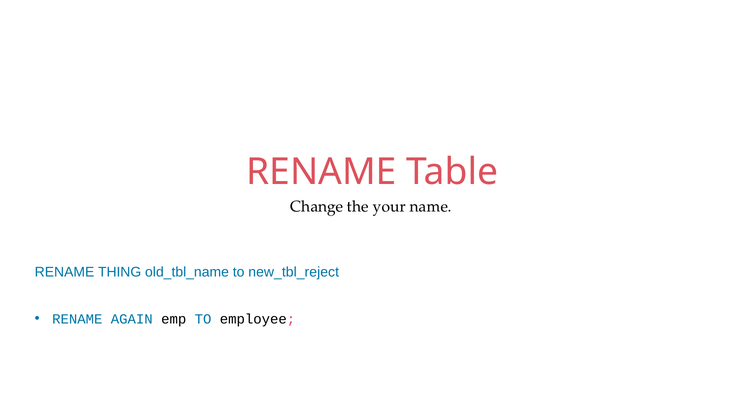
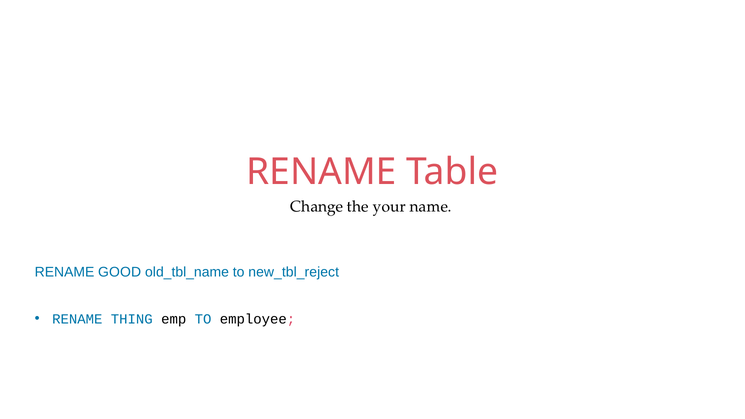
THING: THING -> GOOD
AGAIN: AGAIN -> THING
